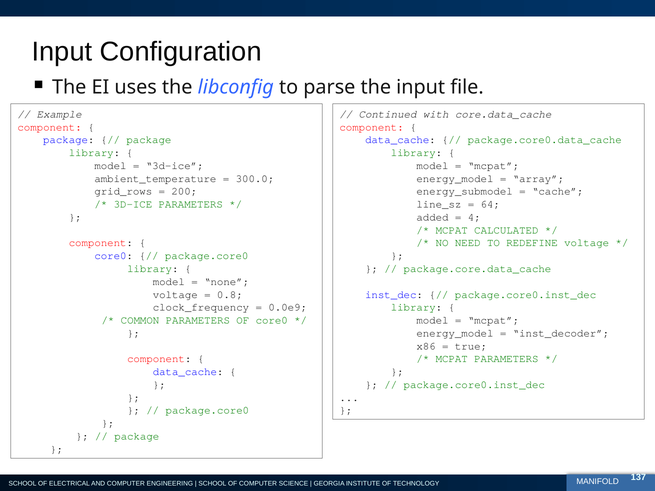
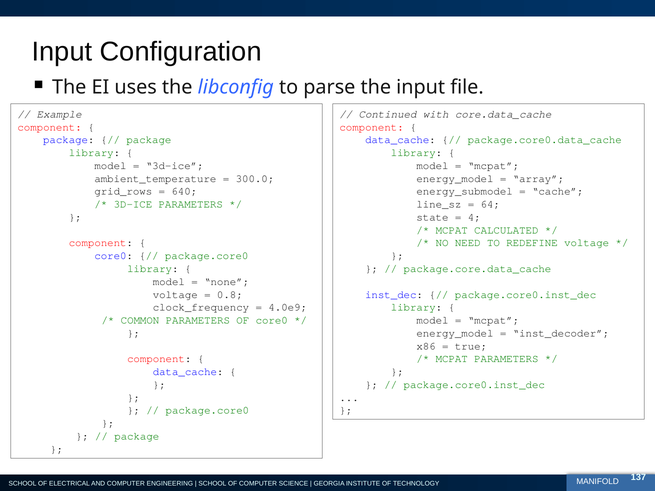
200: 200 -> 640
added: added -> state
0.0e9: 0.0e9 -> 4.0e9
